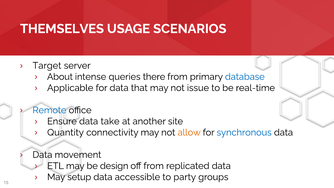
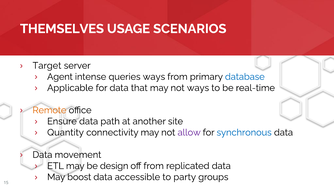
About: About -> Agent
queries there: there -> ways
not issue: issue -> ways
Remote colour: blue -> orange
take: take -> path
allow colour: orange -> purple
setup: setup -> boost
